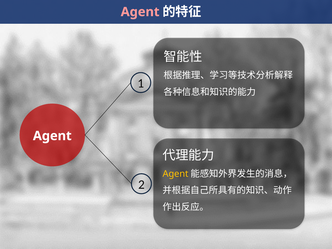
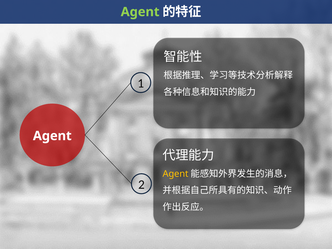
Agent at (140, 12) colour: pink -> light green
